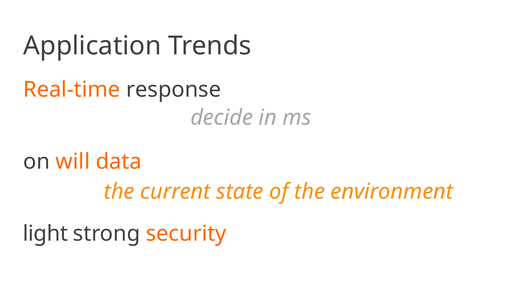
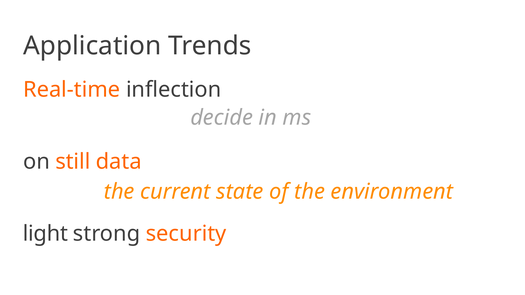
response: response -> inflection
will: will -> still
